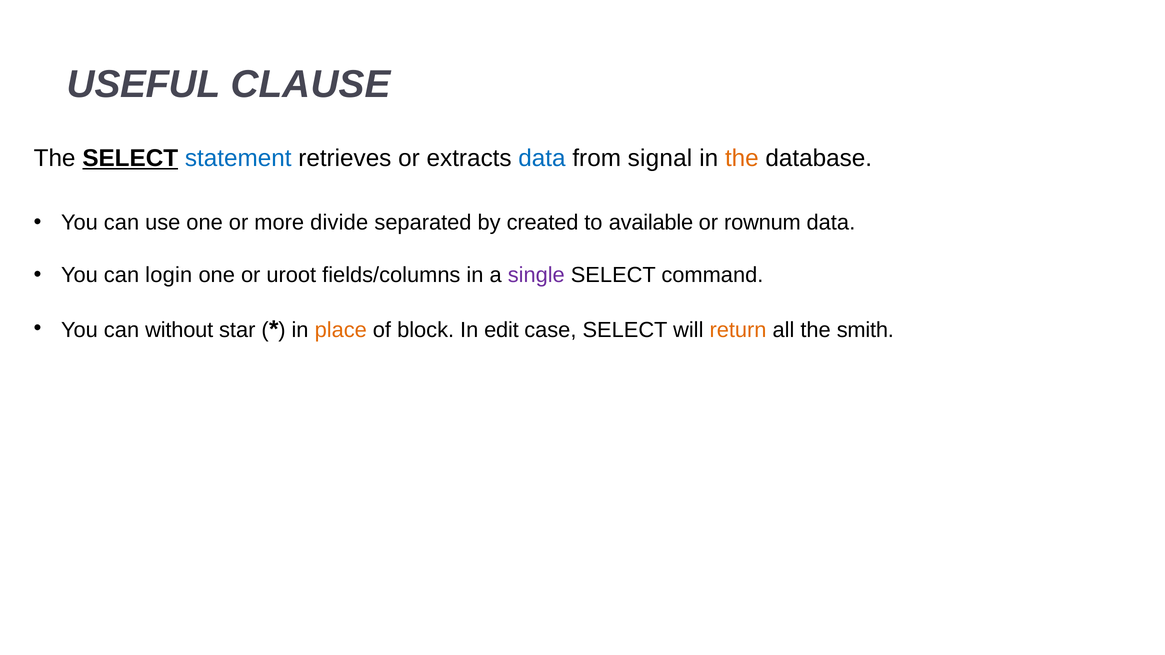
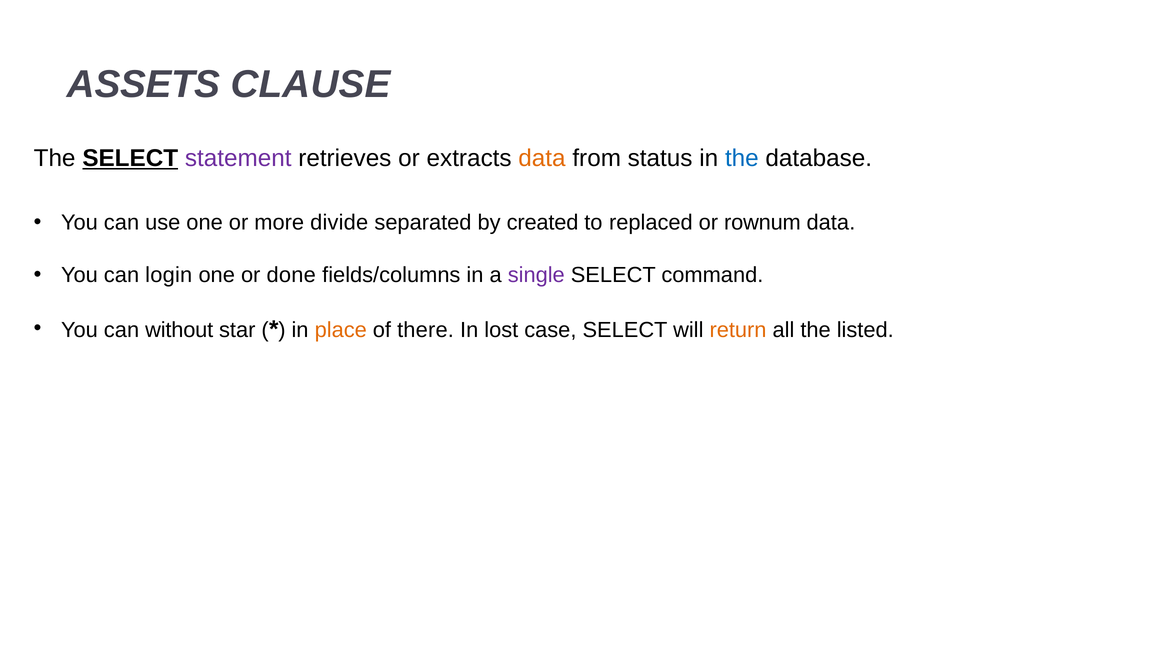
USEFUL: USEFUL -> ASSETS
statement colour: blue -> purple
data at (542, 158) colour: blue -> orange
signal: signal -> status
the at (742, 158) colour: orange -> blue
available: available -> replaced
uroot: uroot -> done
block: block -> there
edit: edit -> lost
smith: smith -> listed
